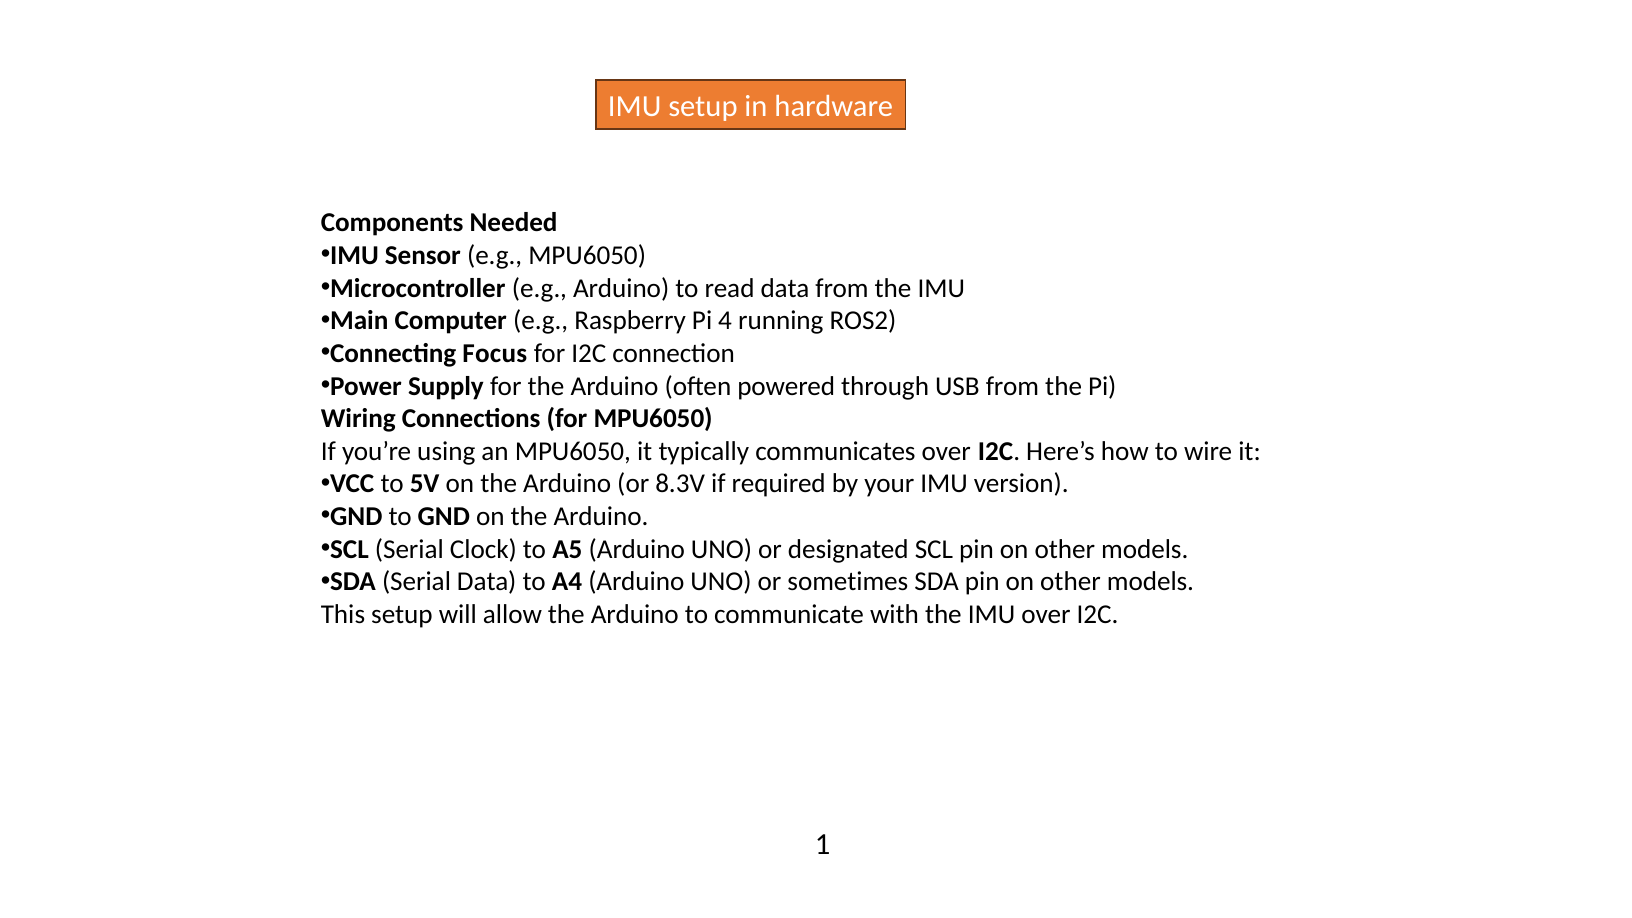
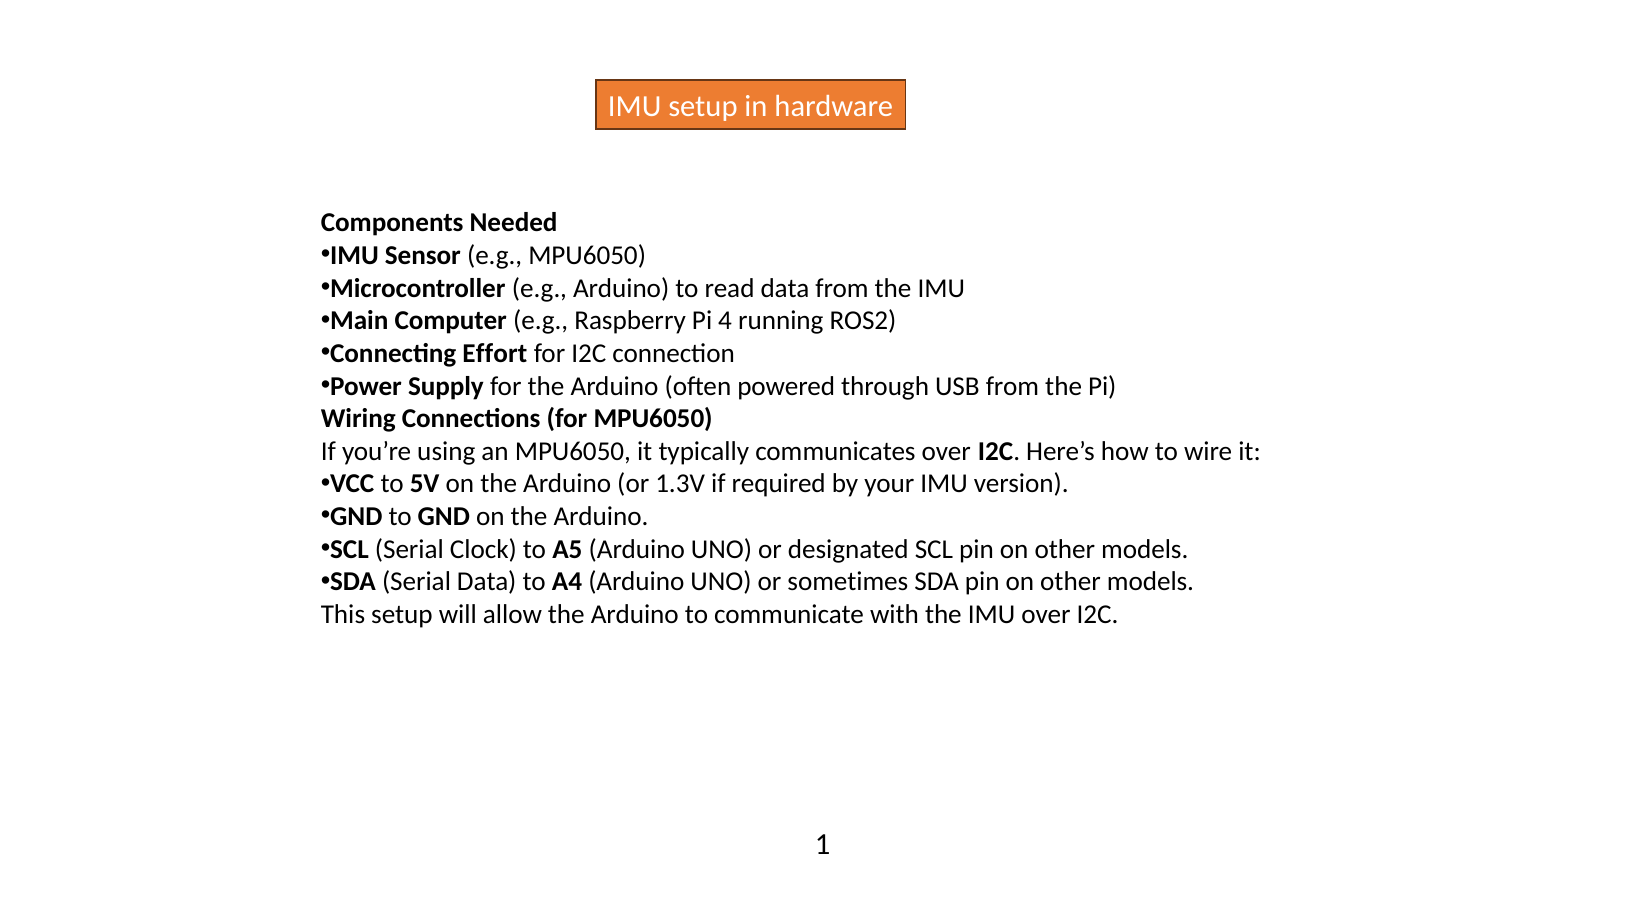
Focus: Focus -> Effort
8.3V: 8.3V -> 1.3V
